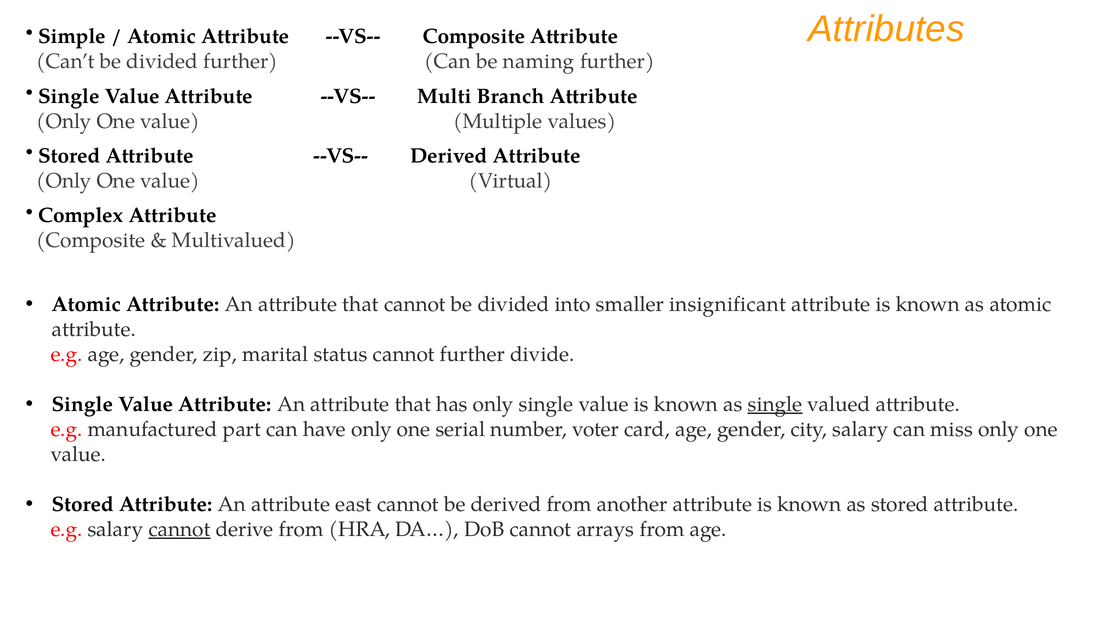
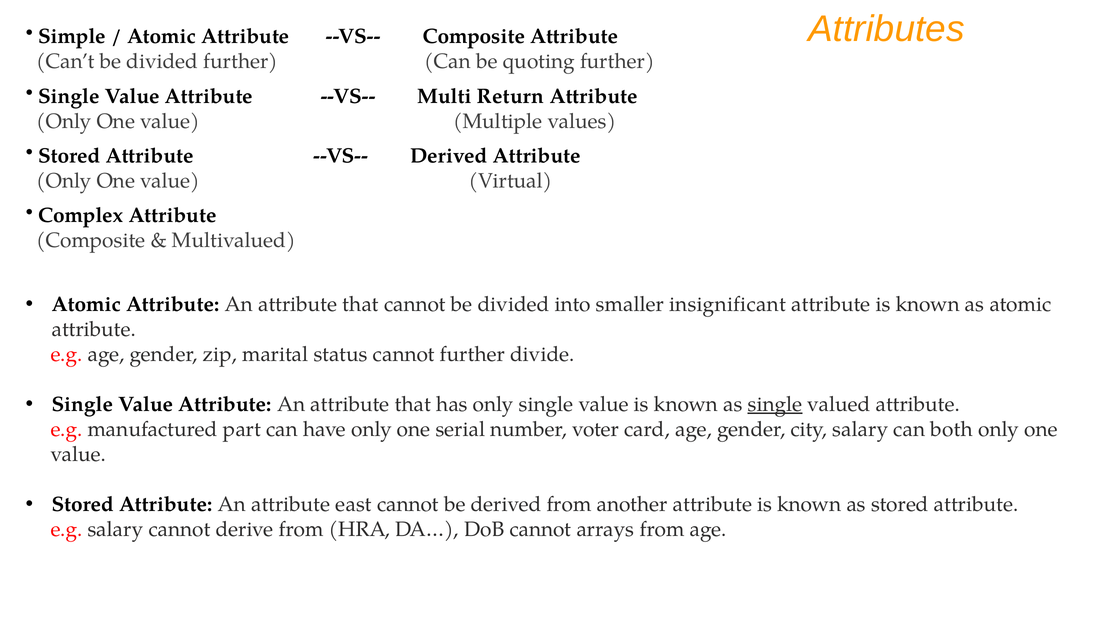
naming: naming -> quoting
Branch: Branch -> Return
miss: miss -> both
cannot at (180, 530) underline: present -> none
